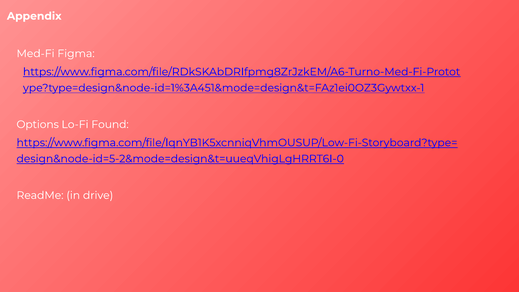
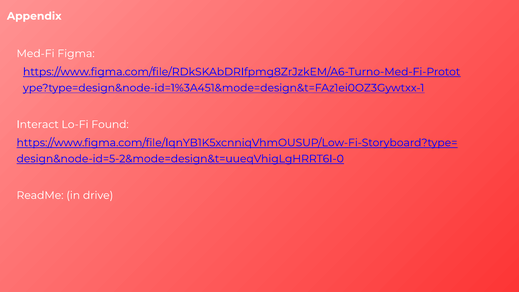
Options: Options -> Interact
